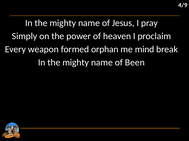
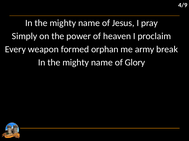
mind: mind -> army
Been: Been -> Glory
